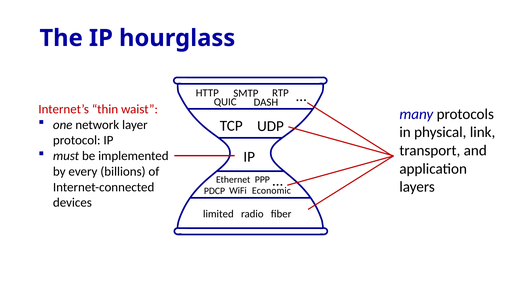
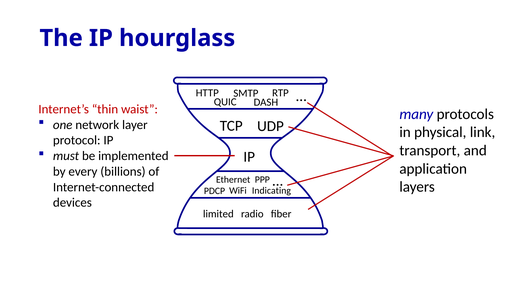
Economic: Economic -> Indicating
